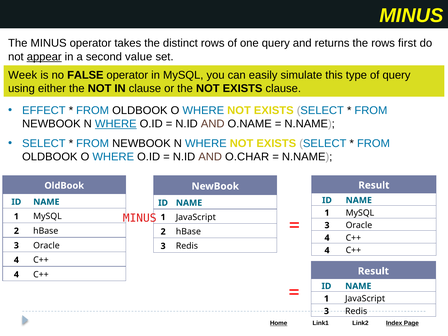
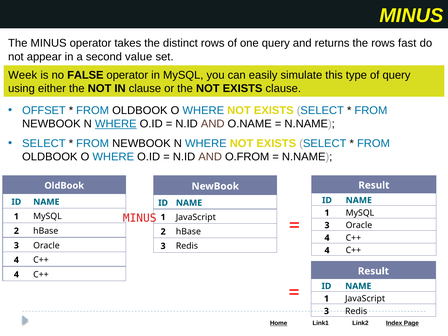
first: first -> fast
appear underline: present -> none
EFFECT: EFFECT -> OFFSET
O.CHAR: O.CHAR -> O.FROM
